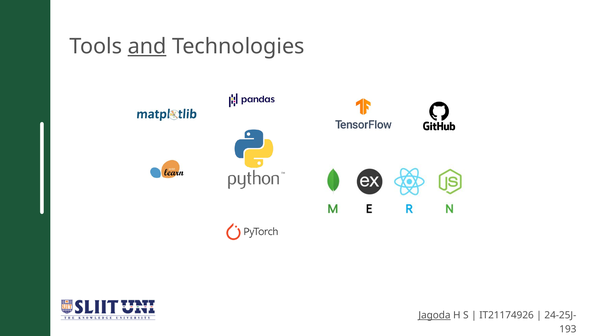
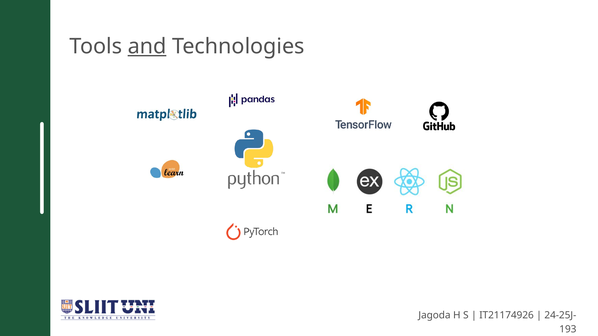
Jagoda underline: present -> none
